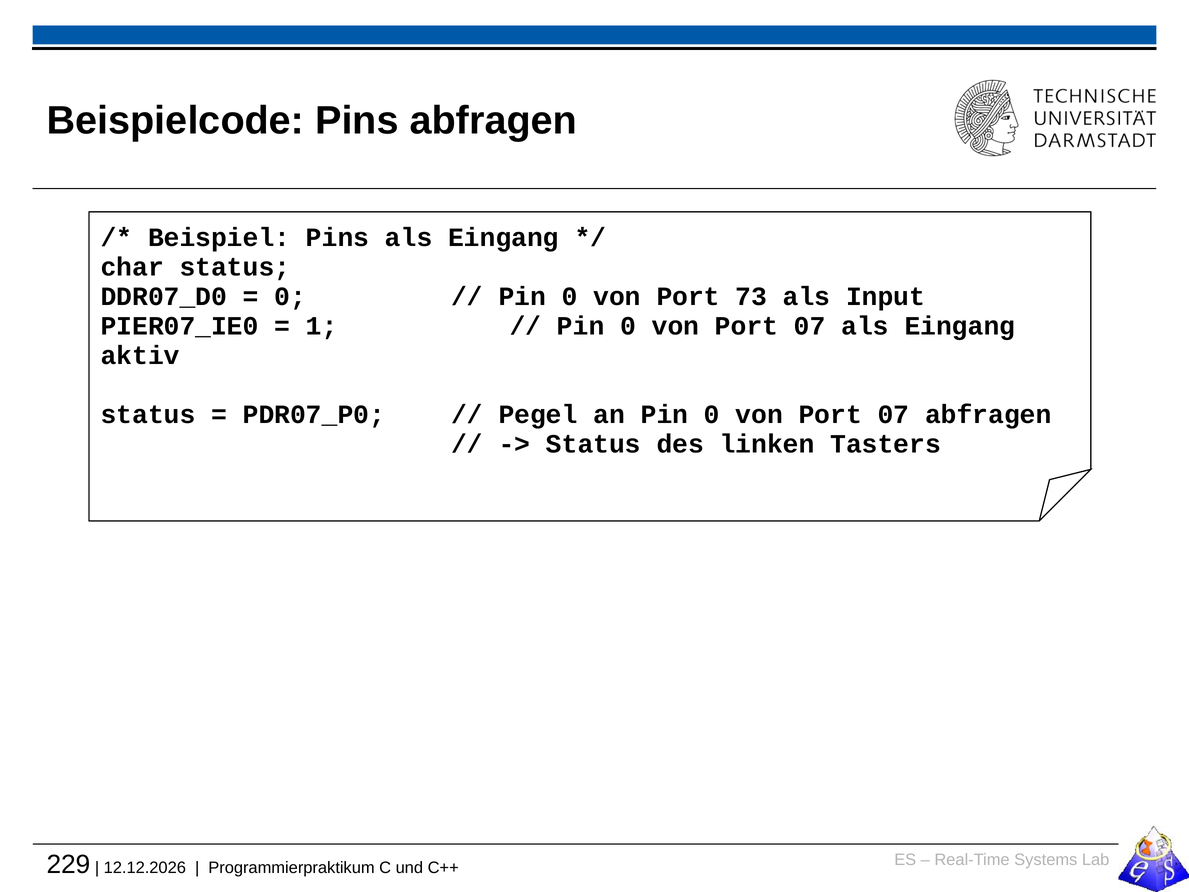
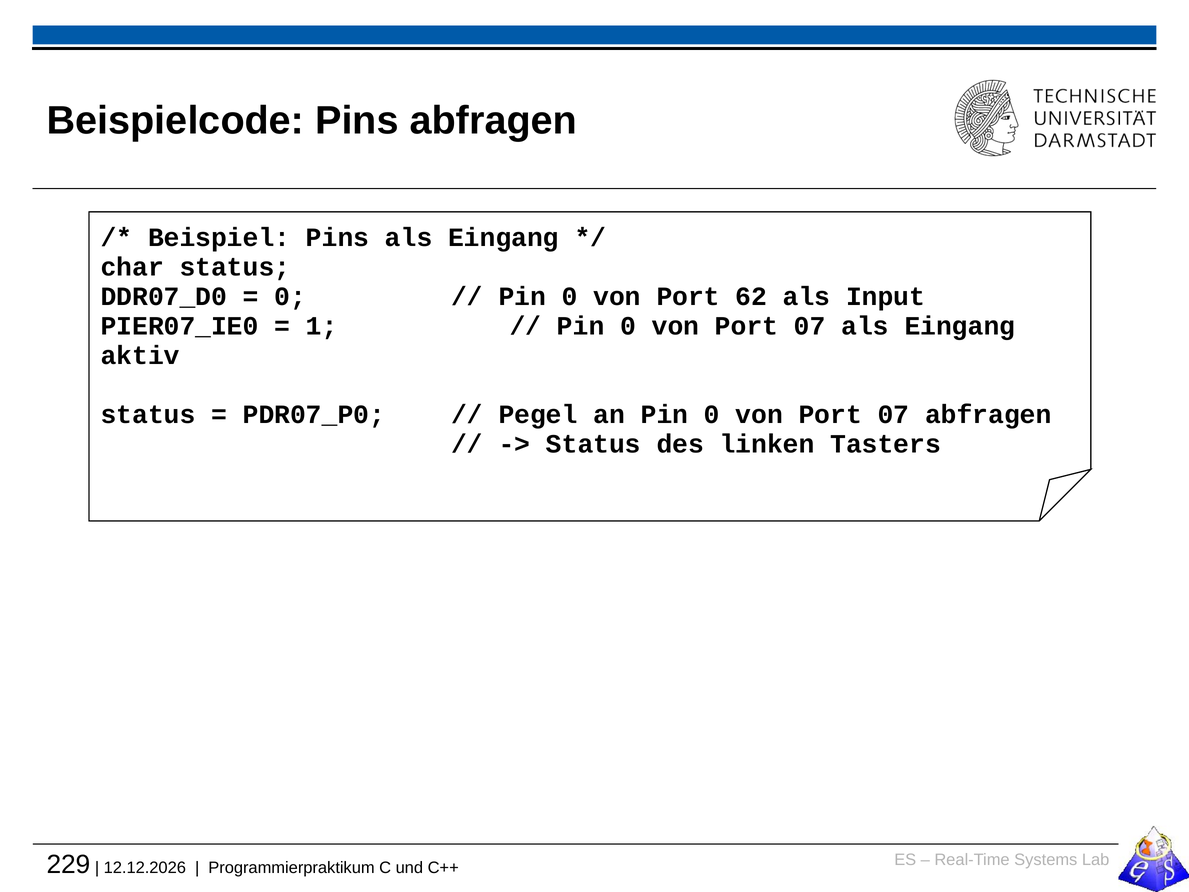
73: 73 -> 62
